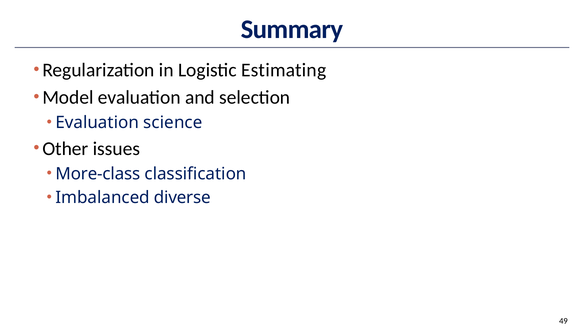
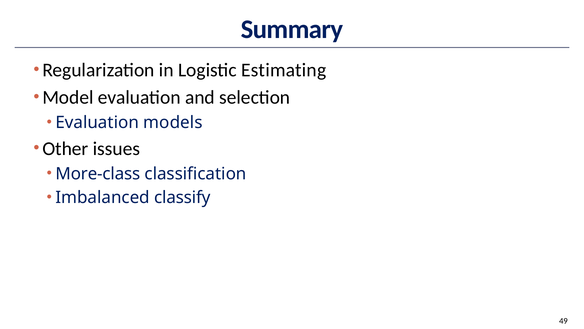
science: science -> models
diverse: diverse -> classify
